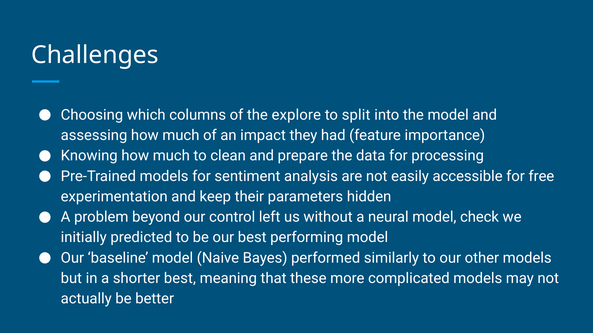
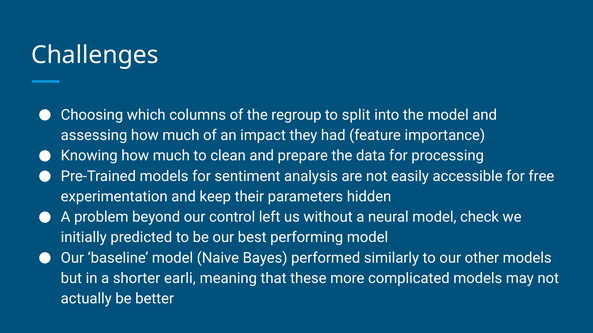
explore: explore -> regroup
shorter best: best -> earli
